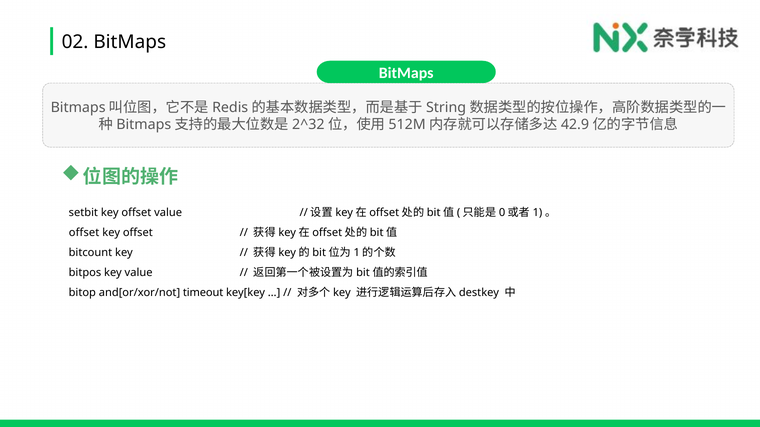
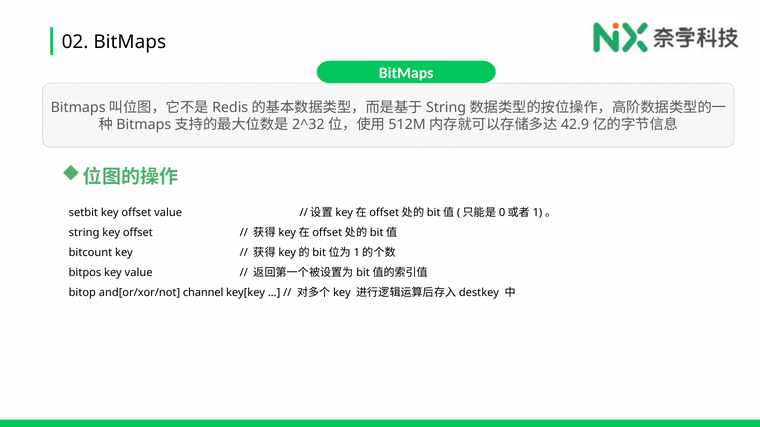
offset at (84, 233): offset -> string
timeout: timeout -> channel
